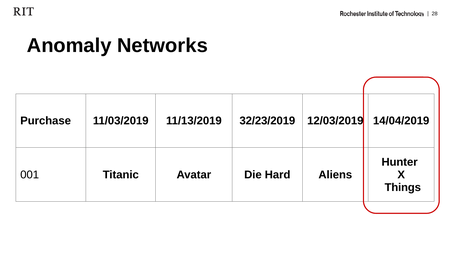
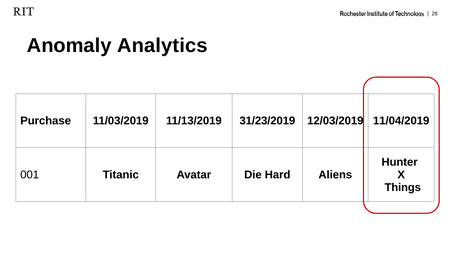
Networks: Networks -> Analytics
32/23/2019: 32/23/2019 -> 31/23/2019
14/04/2019: 14/04/2019 -> 11/04/2019
